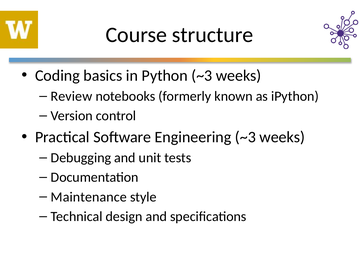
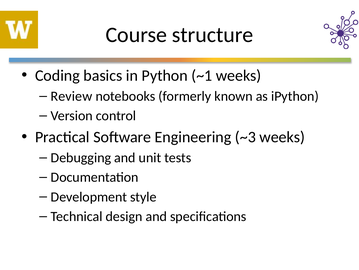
Python ~3: ~3 -> ~1
Maintenance: Maintenance -> Development
